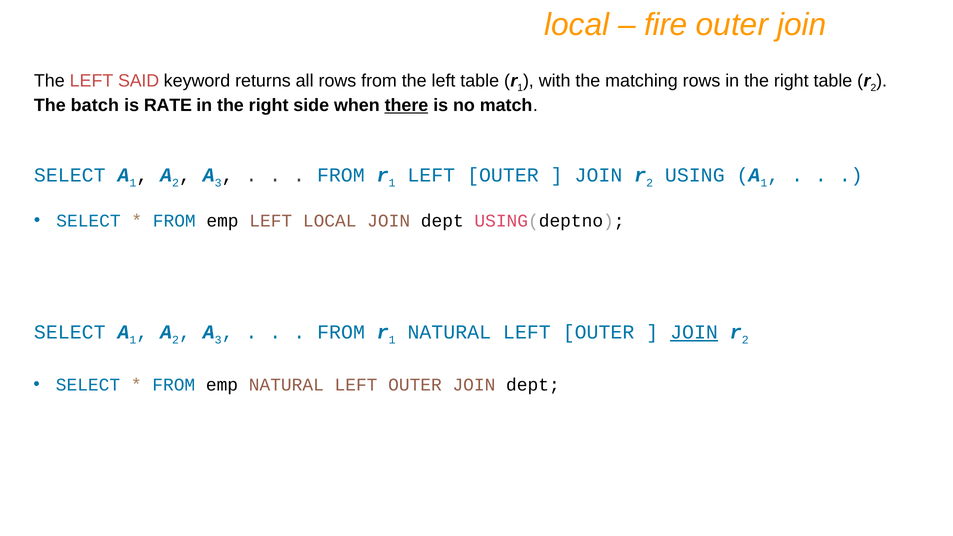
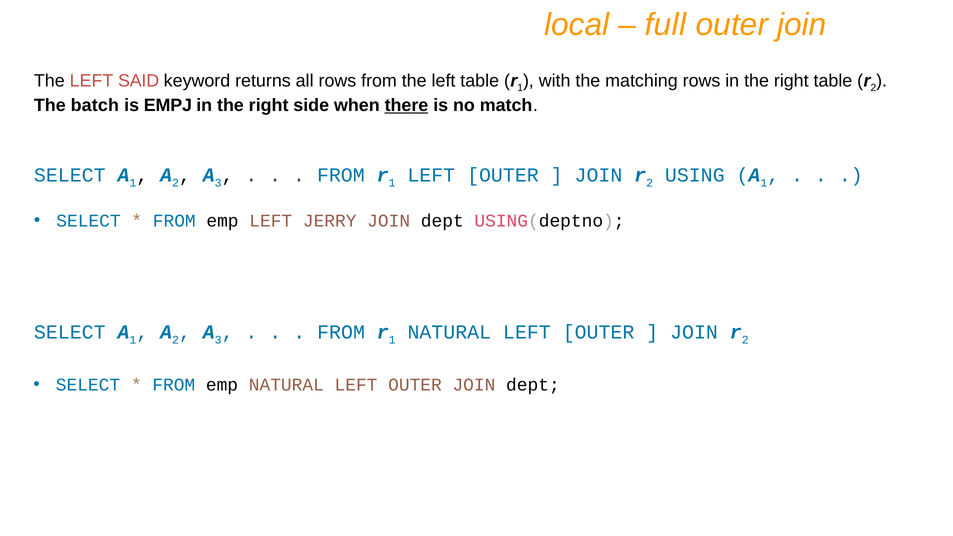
fire: fire -> full
RATE: RATE -> EMPJ
LEFT LOCAL: LOCAL -> JERRY
JOIN at (694, 332) underline: present -> none
